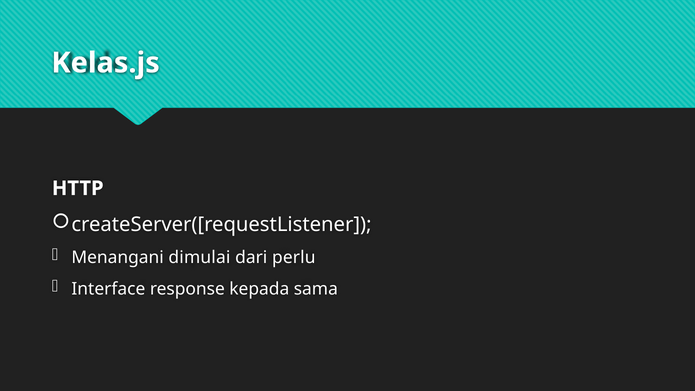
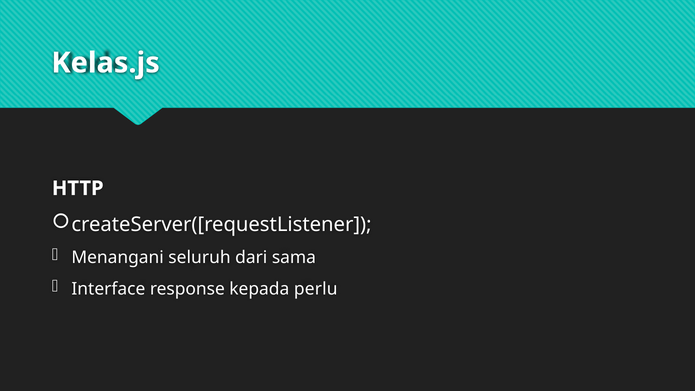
dimulai: dimulai -> seluruh
perlu: perlu -> sama
sama: sama -> perlu
